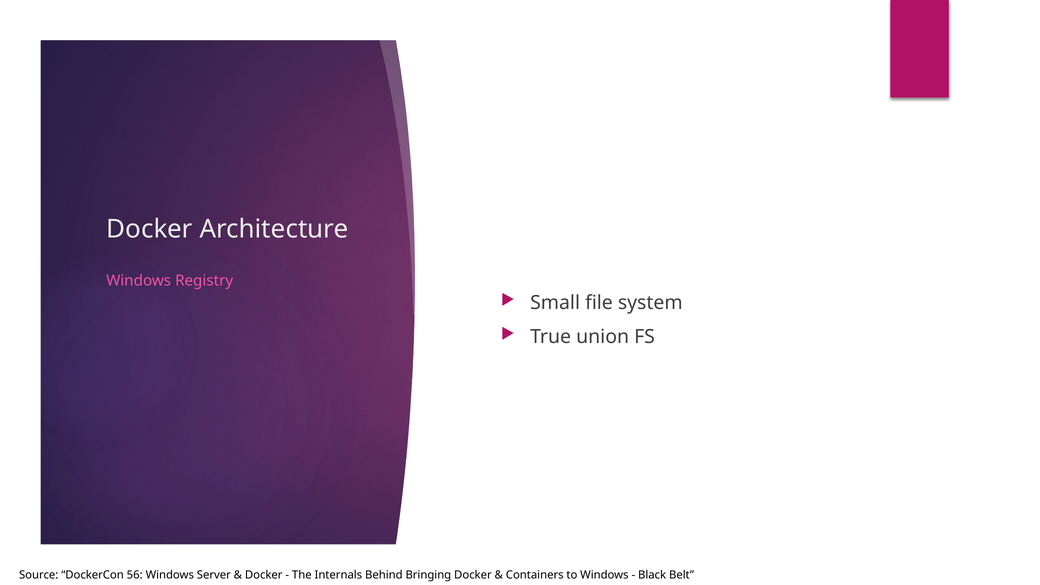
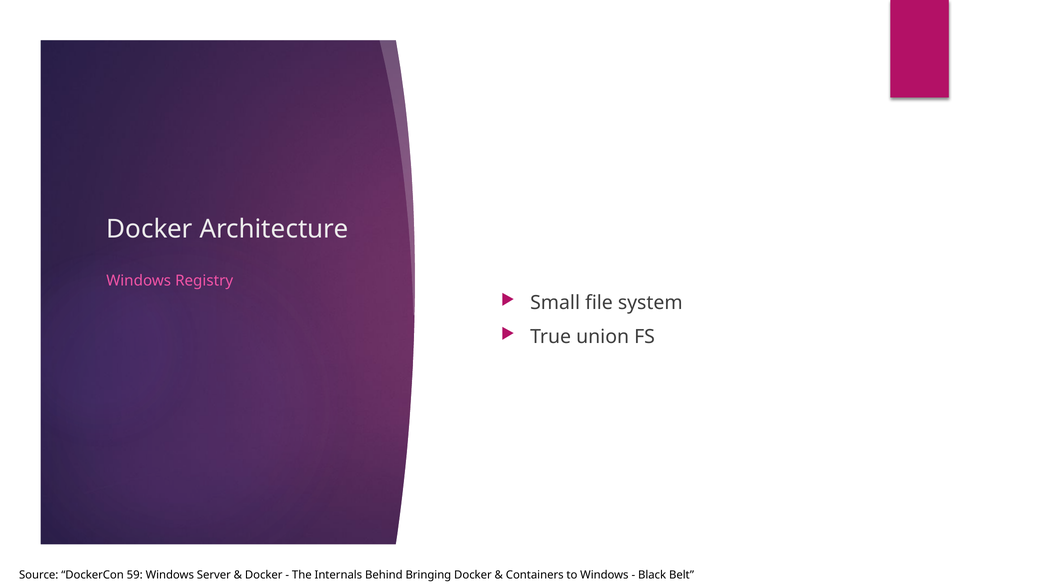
56: 56 -> 59
